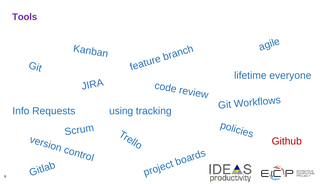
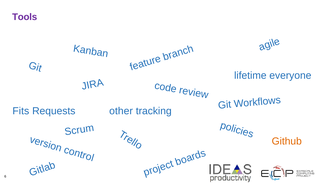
Info: Info -> Fits
using: using -> other
Github colour: red -> orange
